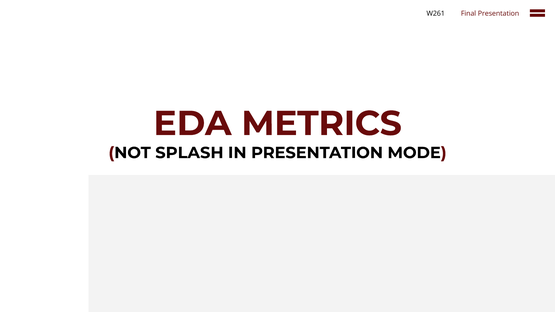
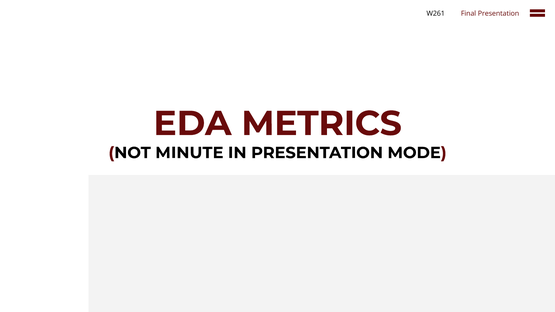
SPLASH: SPLASH -> MINUTE
